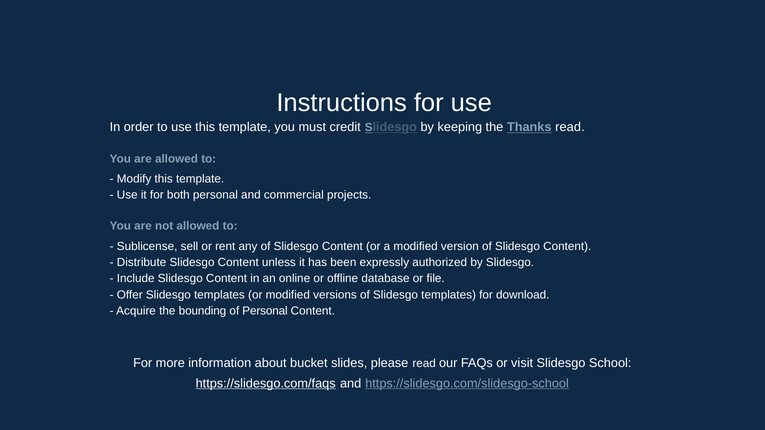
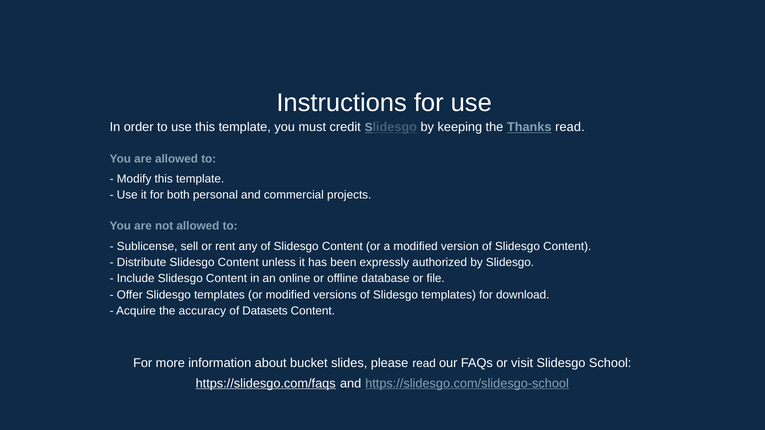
bounding: bounding -> accuracy
of Personal: Personal -> Datasets
